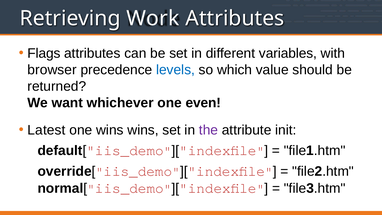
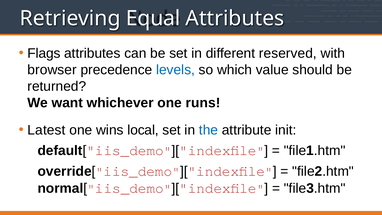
Work: Work -> Equal
variables: variables -> reserved
even: even -> runs
wins wins: wins -> local
the colour: purple -> blue
